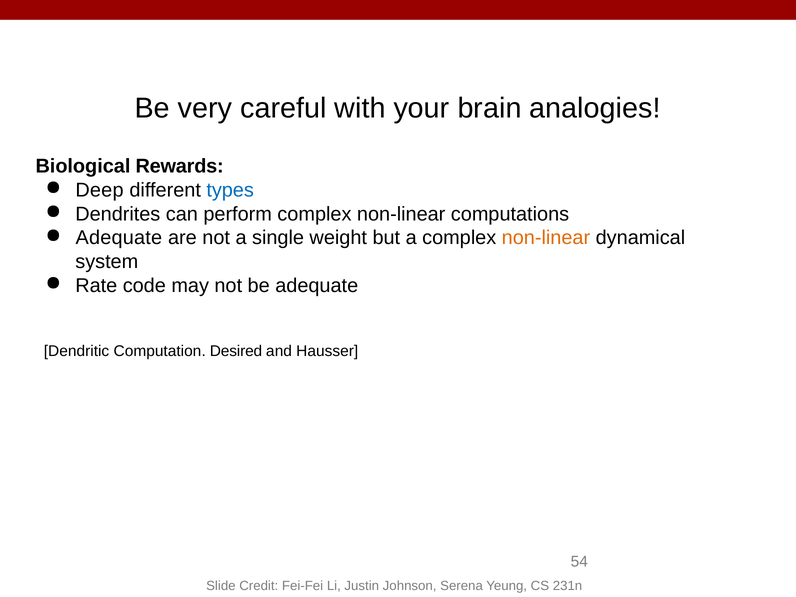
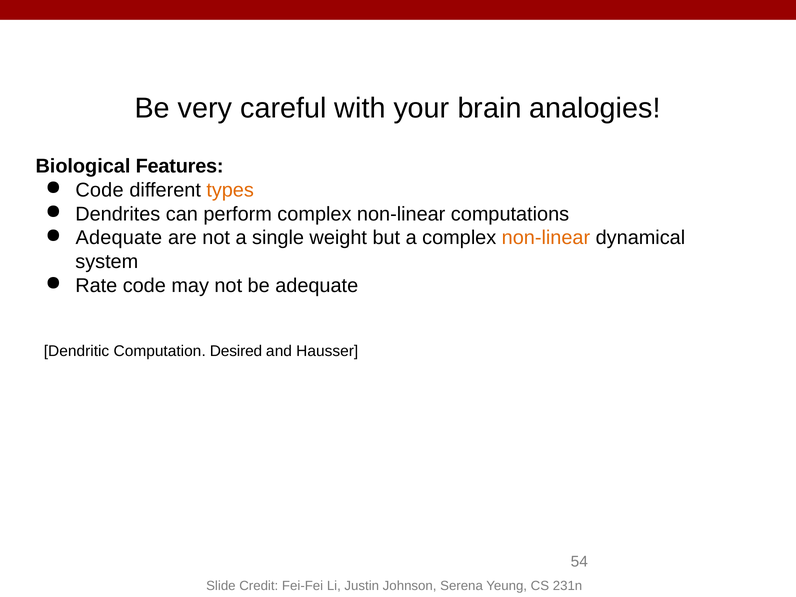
Rewards: Rewards -> Features
Deep at (99, 190): Deep -> Code
types colour: blue -> orange
